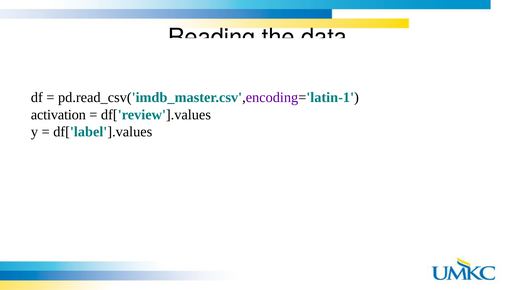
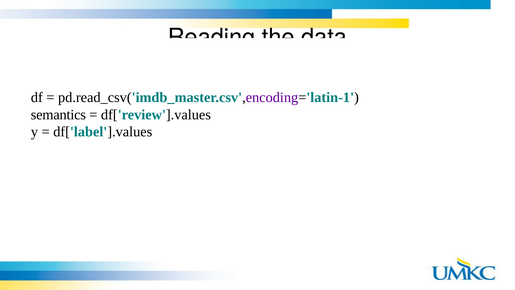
activation: activation -> semantics
